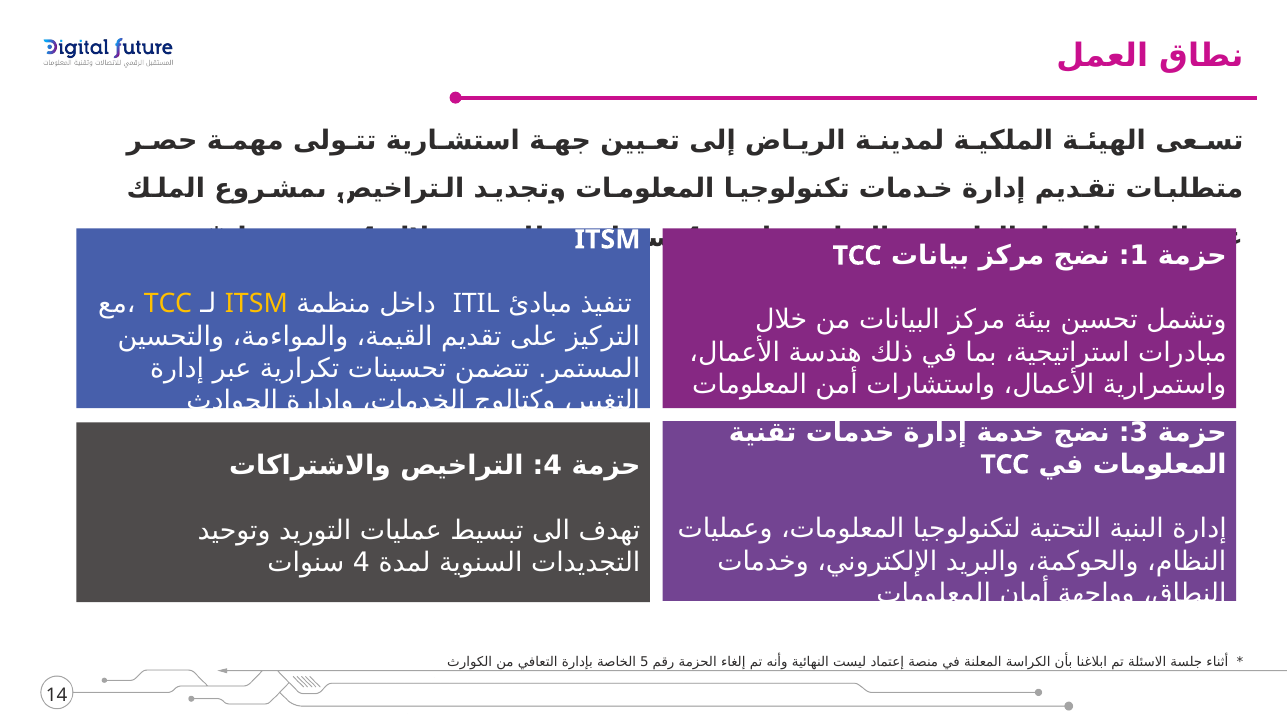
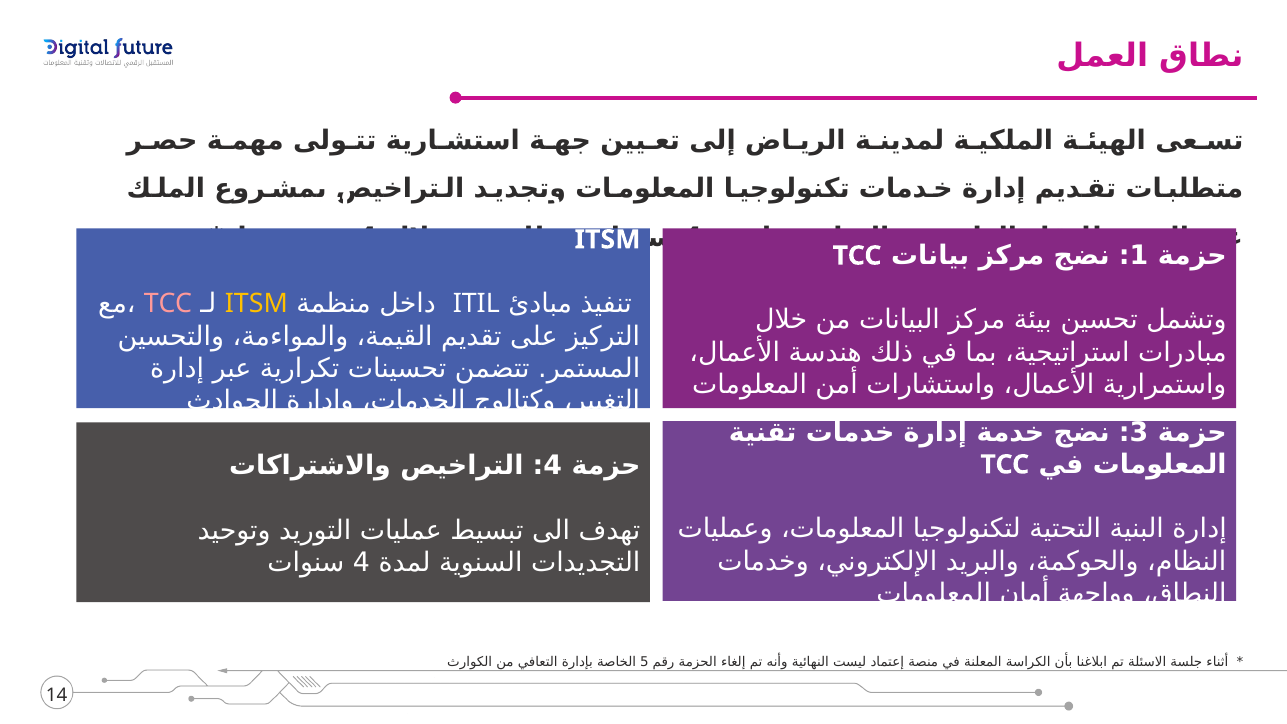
TCC at (168, 304) colour: yellow -> pink
